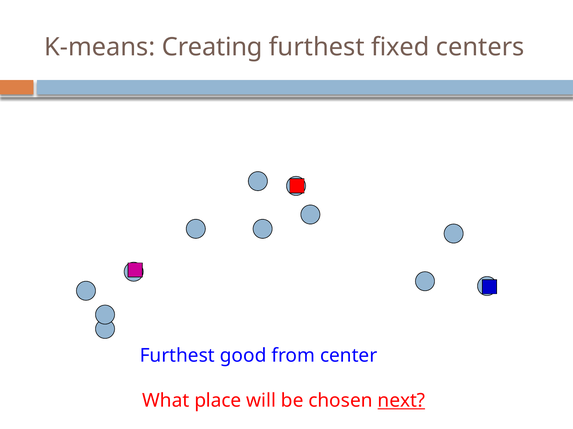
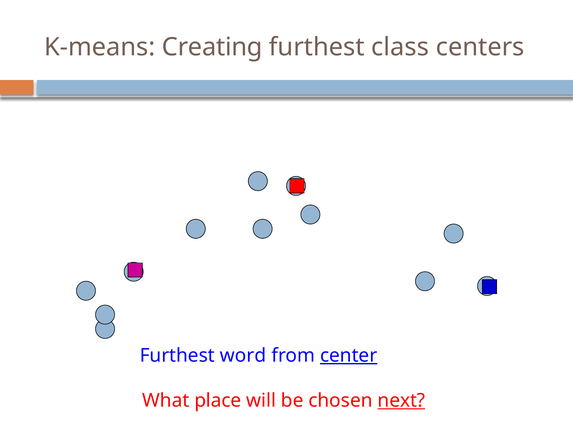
fixed: fixed -> class
good: good -> word
center underline: none -> present
